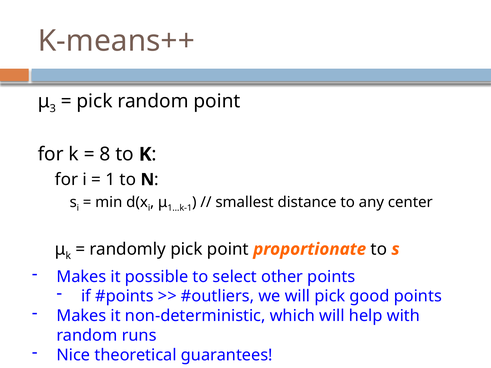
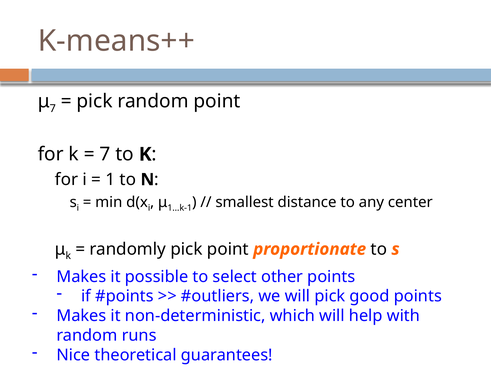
3 at (53, 109): 3 -> 7
8 at (105, 154): 8 -> 7
